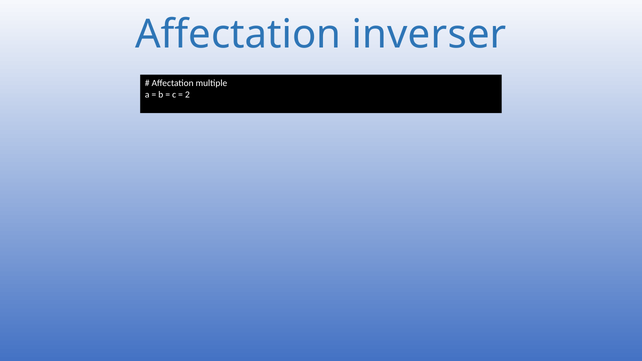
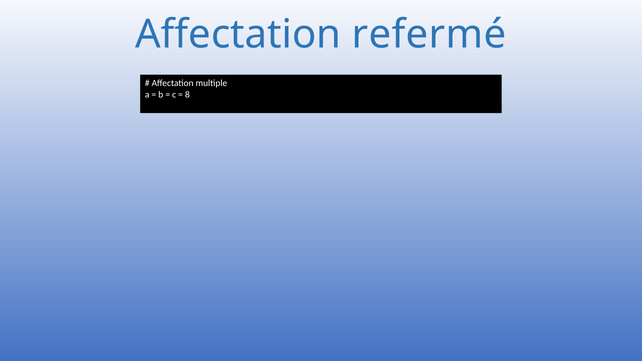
inverser: inverser -> refermé
2: 2 -> 8
